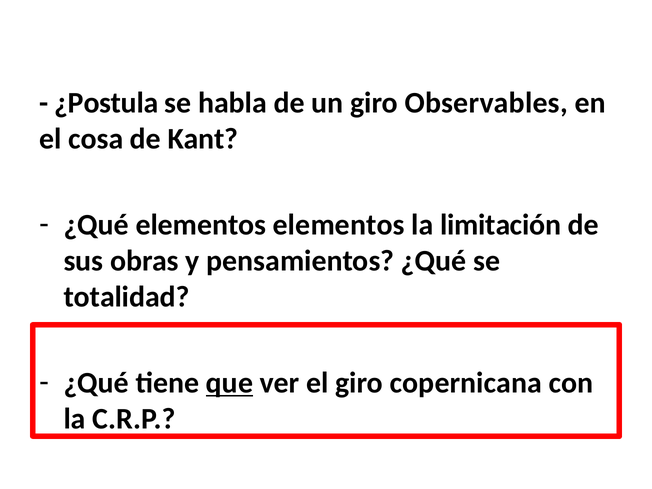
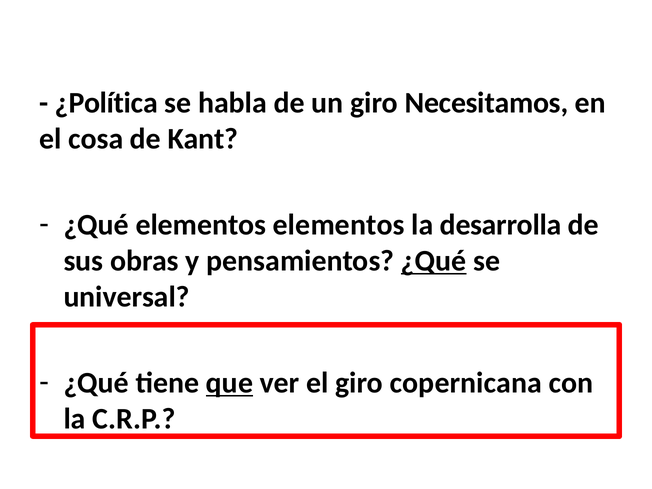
¿Postula: ¿Postula -> ¿Política
Observables: Observables -> Necesitamos
limitación: limitación -> desarrolla
¿Qué at (434, 261) underline: none -> present
totalidad: totalidad -> universal
